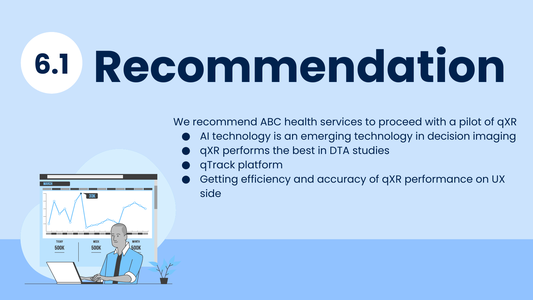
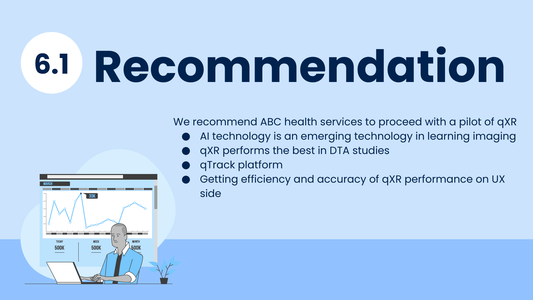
decision: decision -> learning
